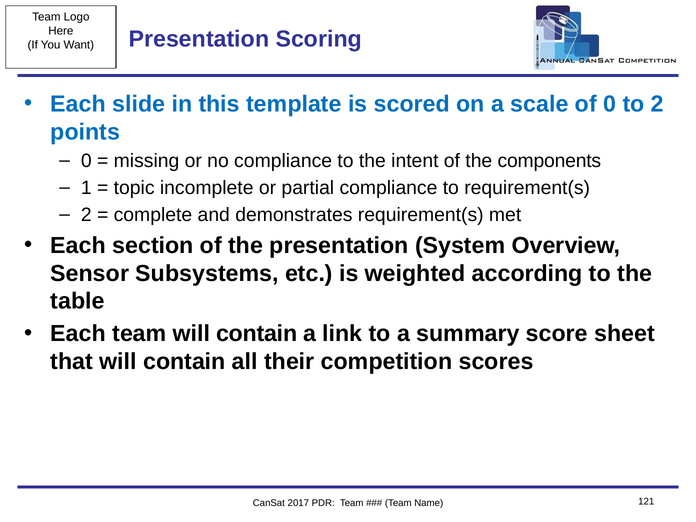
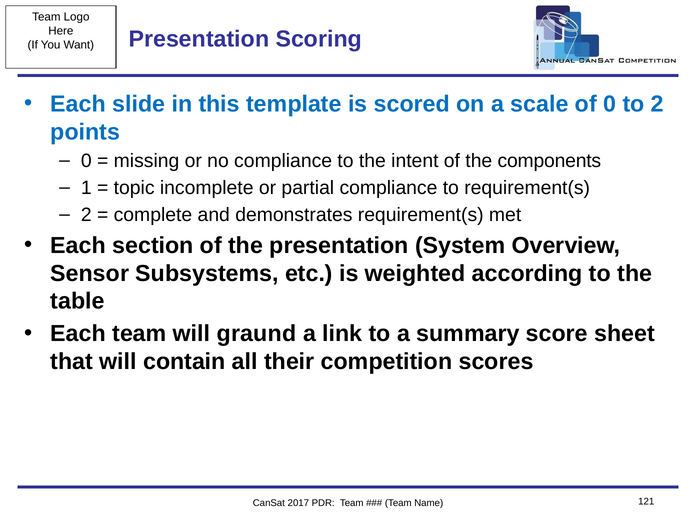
team will contain: contain -> graund
